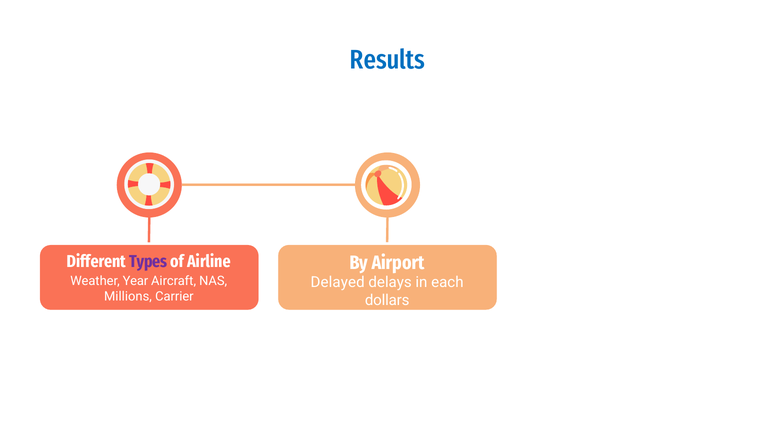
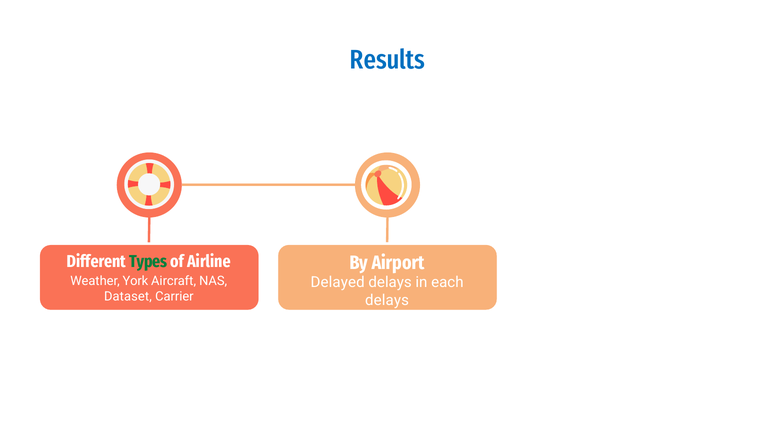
Types colour: purple -> green
Year: Year -> York
Millions: Millions -> Dataset
dollars at (387, 300): dollars -> delays
